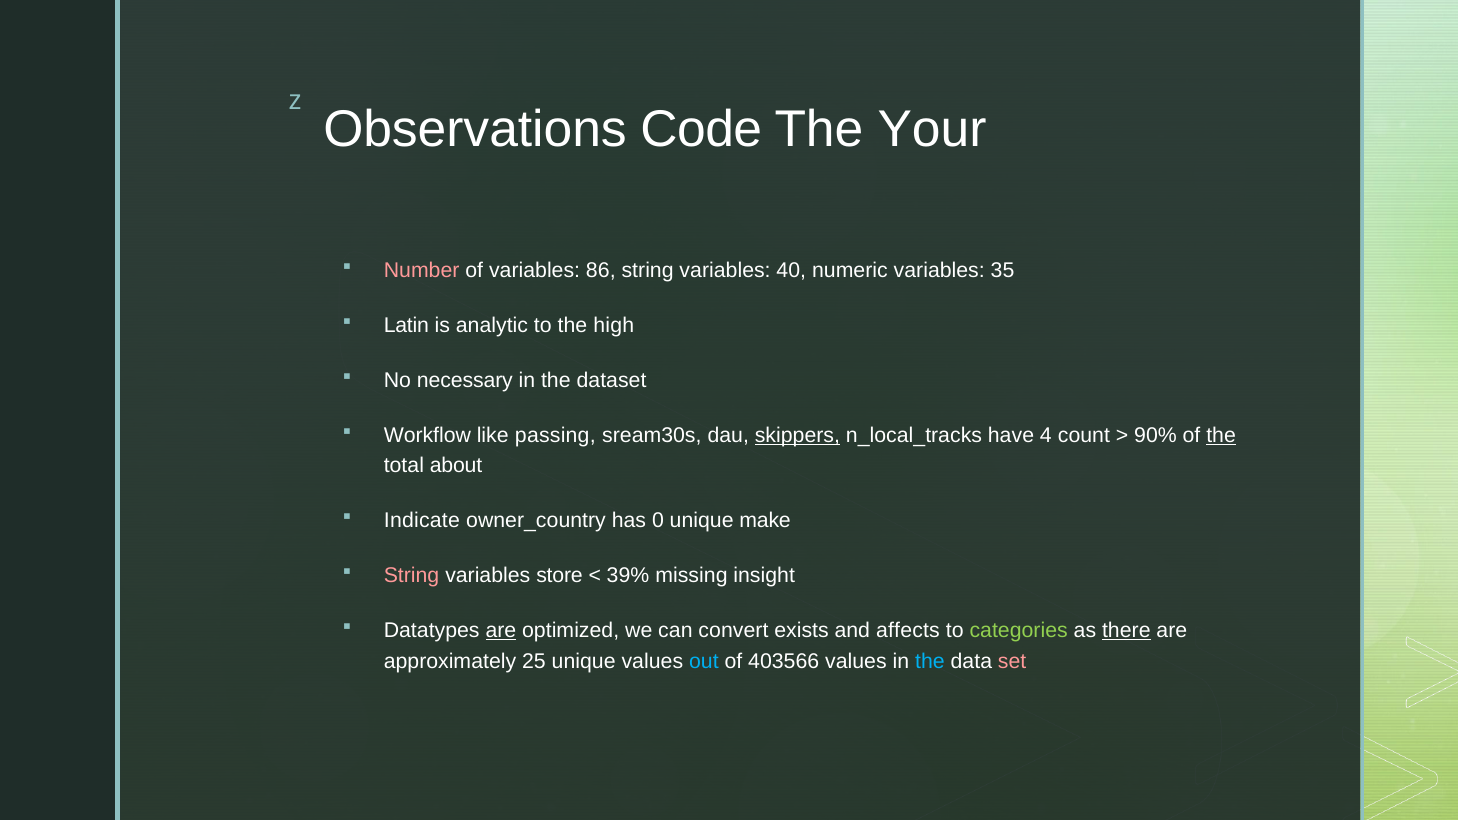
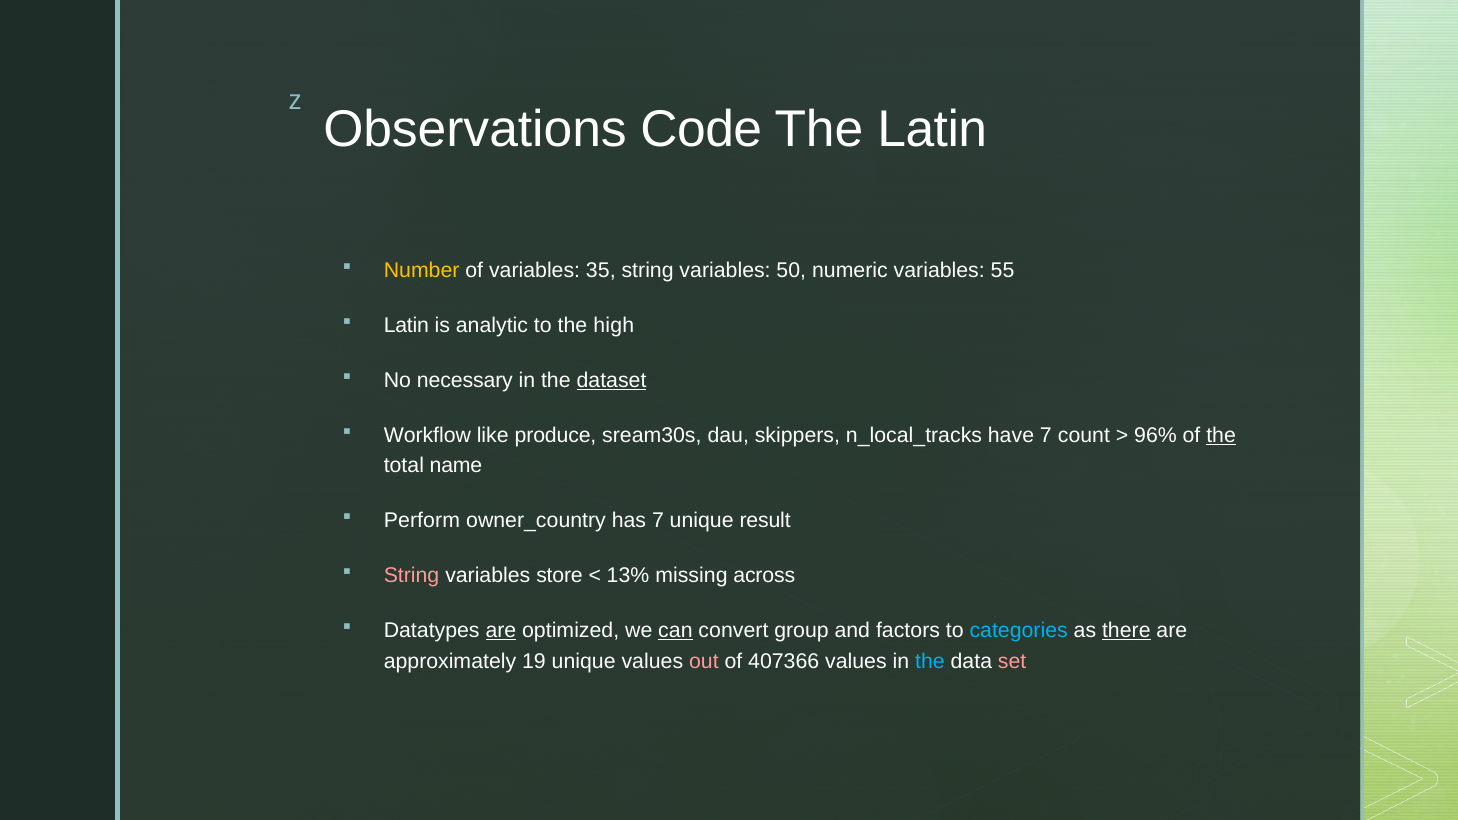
The Your: Your -> Latin
Number colour: pink -> yellow
86: 86 -> 35
40: 40 -> 50
35: 35 -> 55
dataset underline: none -> present
passing: passing -> produce
skippers underline: present -> none
have 4: 4 -> 7
90%: 90% -> 96%
about: about -> name
Indicate: Indicate -> Perform
has 0: 0 -> 7
make: make -> result
39%: 39% -> 13%
insight: insight -> across
can underline: none -> present
exists: exists -> group
affects: affects -> factors
categories colour: light green -> light blue
25: 25 -> 19
out colour: light blue -> pink
403566: 403566 -> 407366
